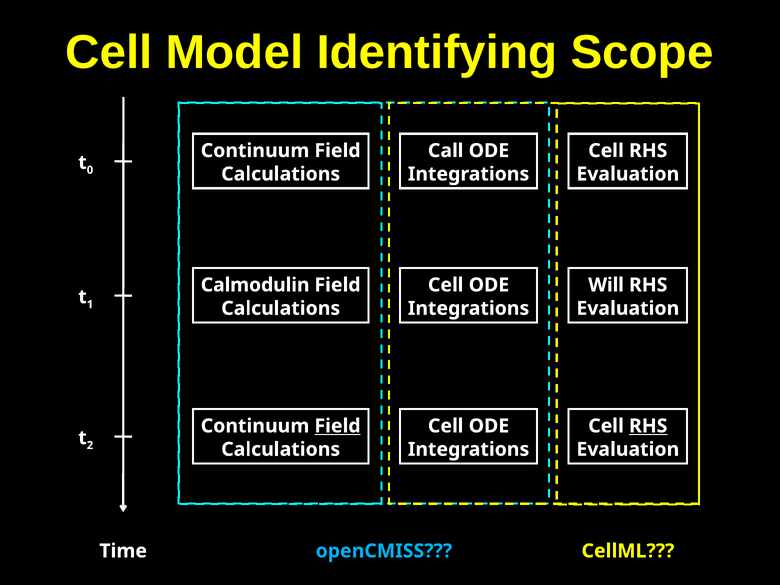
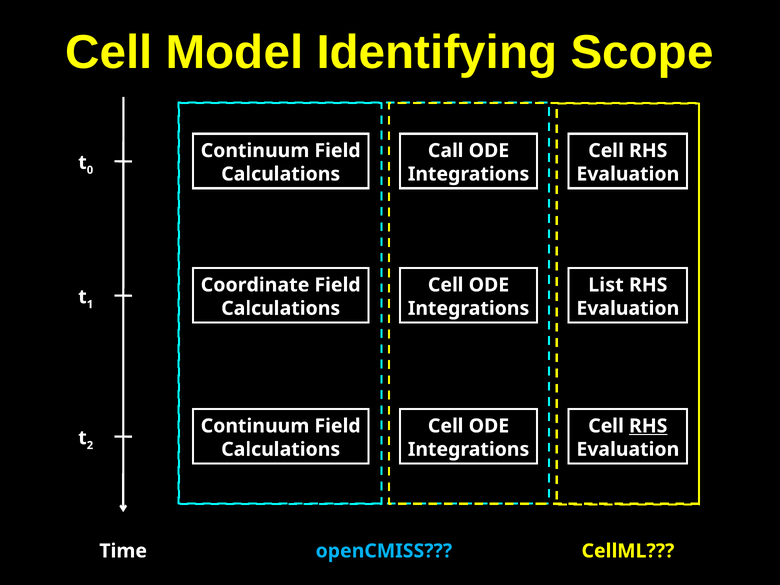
Calmodulin: Calmodulin -> Coordinate
Will: Will -> List
Field at (338, 426) underline: present -> none
